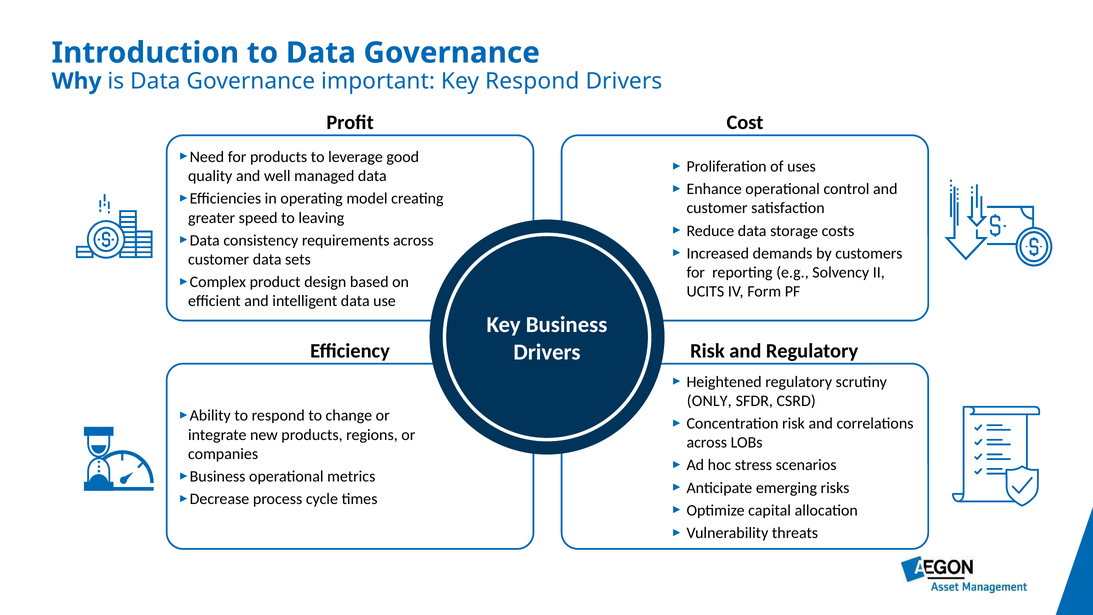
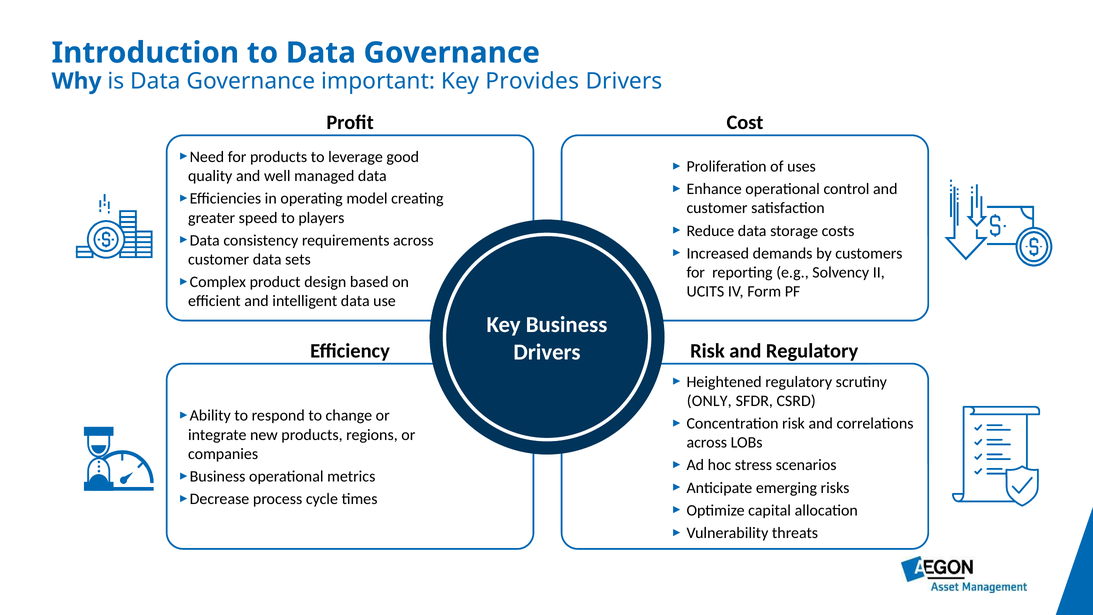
Key Respond: Respond -> Provides
leaving: leaving -> players
